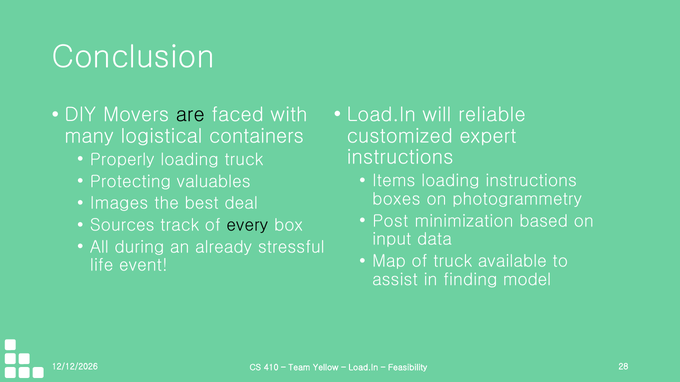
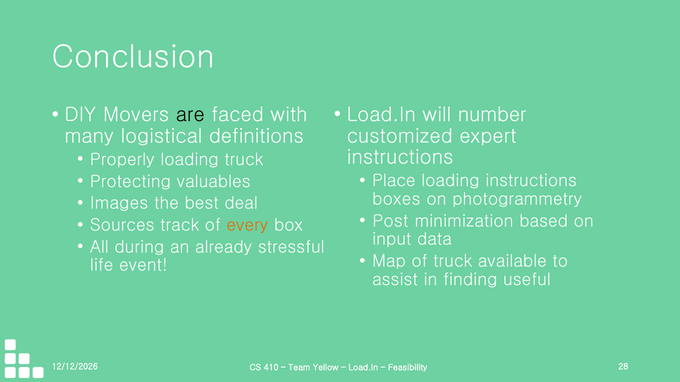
reliable: reliable -> number
containers: containers -> definitions
Items: Items -> Place
every colour: black -> orange
model: model -> useful
